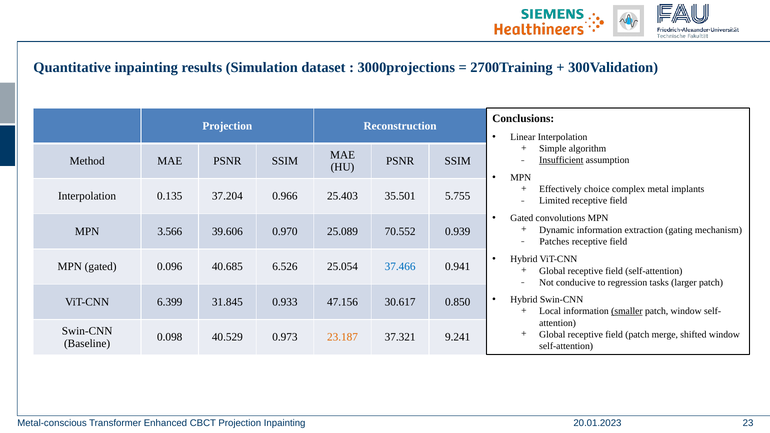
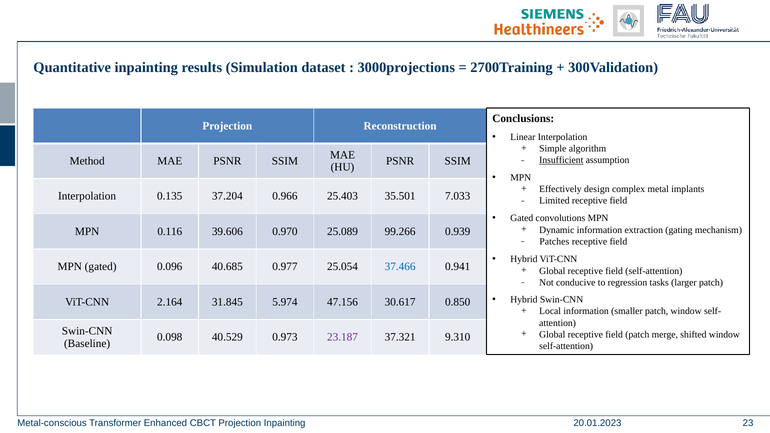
choice: choice -> design
5.755: 5.755 -> 7.033
3.566: 3.566 -> 0.116
70.552: 70.552 -> 99.266
6.526: 6.526 -> 0.977
6.399: 6.399 -> 2.164
0.933: 0.933 -> 5.974
smaller underline: present -> none
23.187 colour: orange -> purple
9.241: 9.241 -> 9.310
